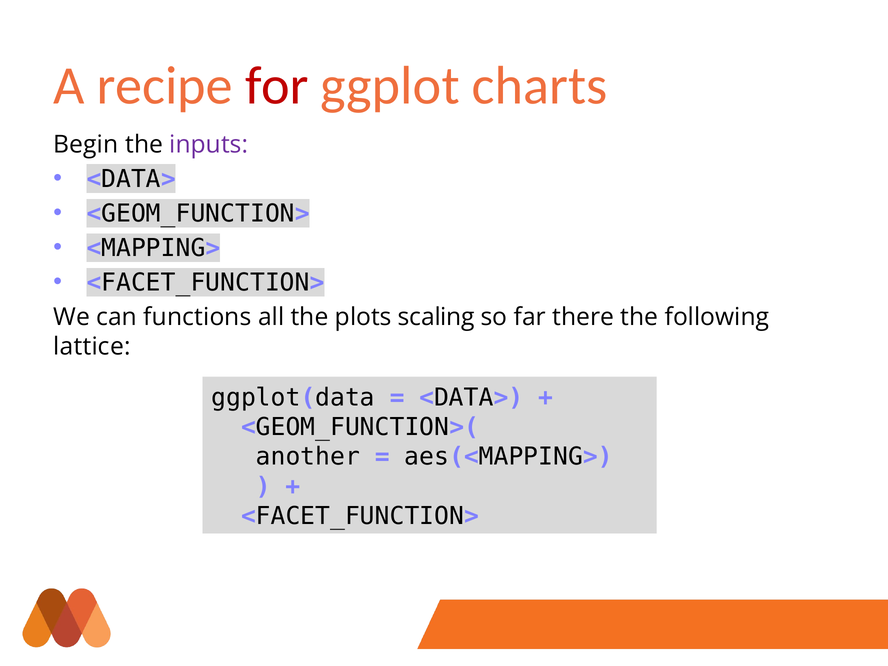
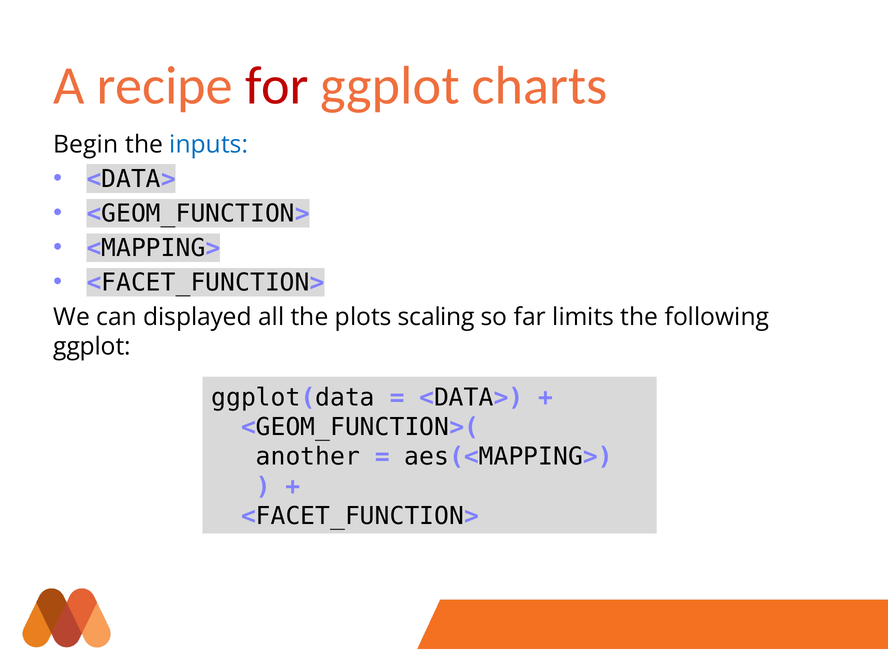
inputs colour: purple -> blue
functions: functions -> displayed
there: there -> limits
lattice at (92, 347): lattice -> ggplot
